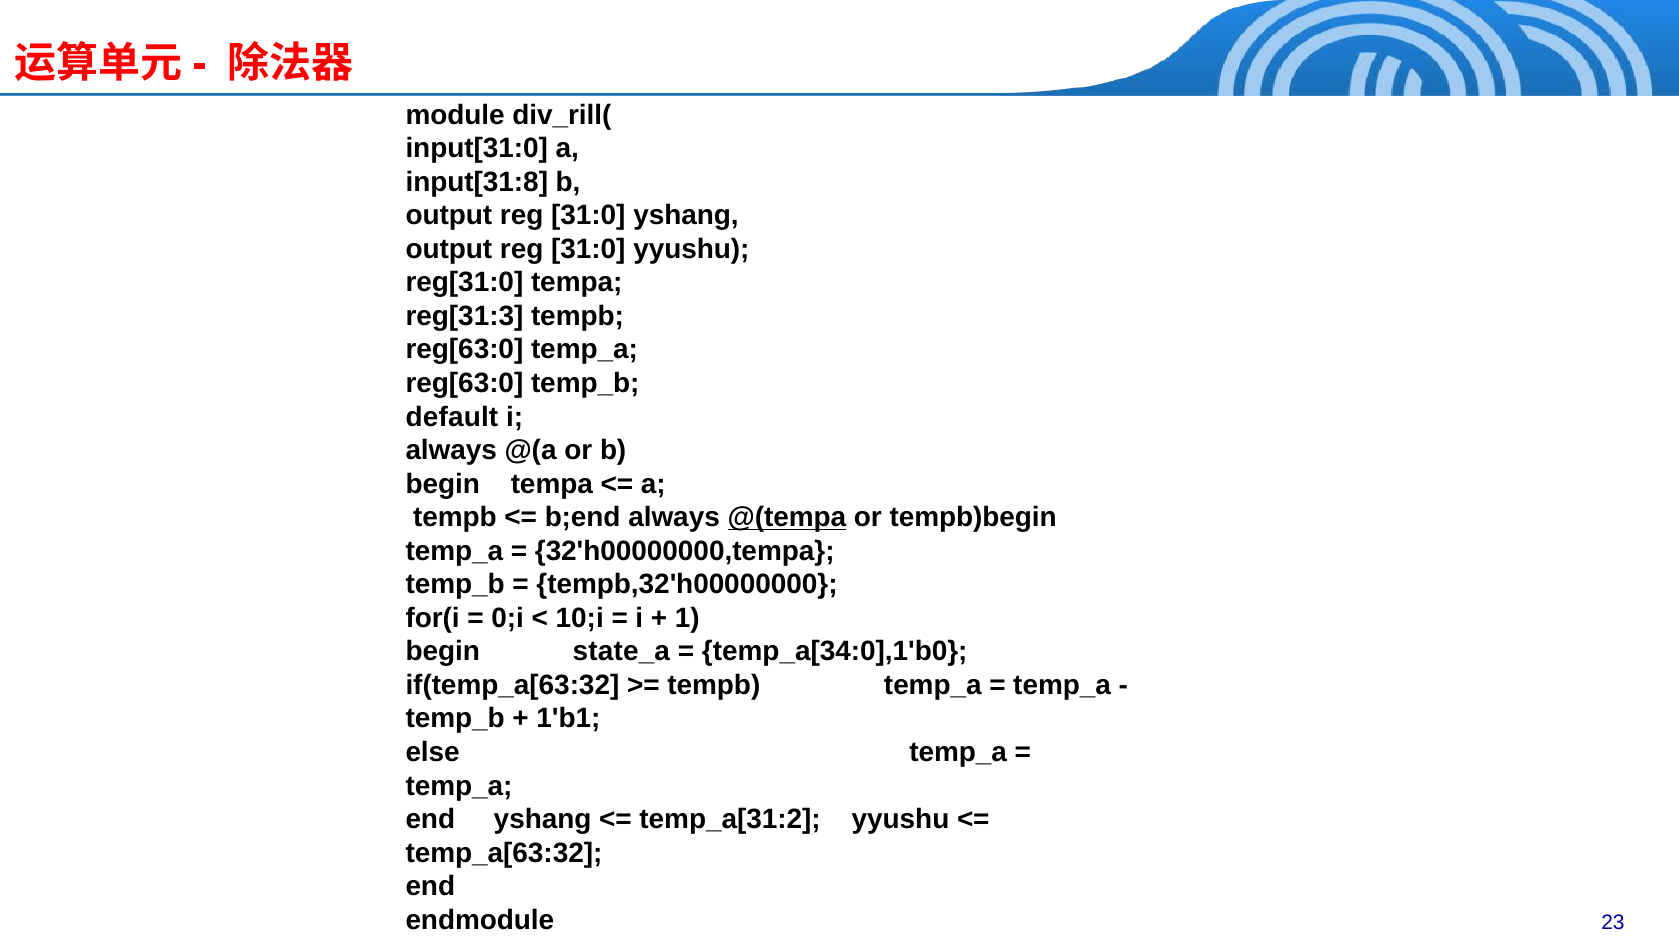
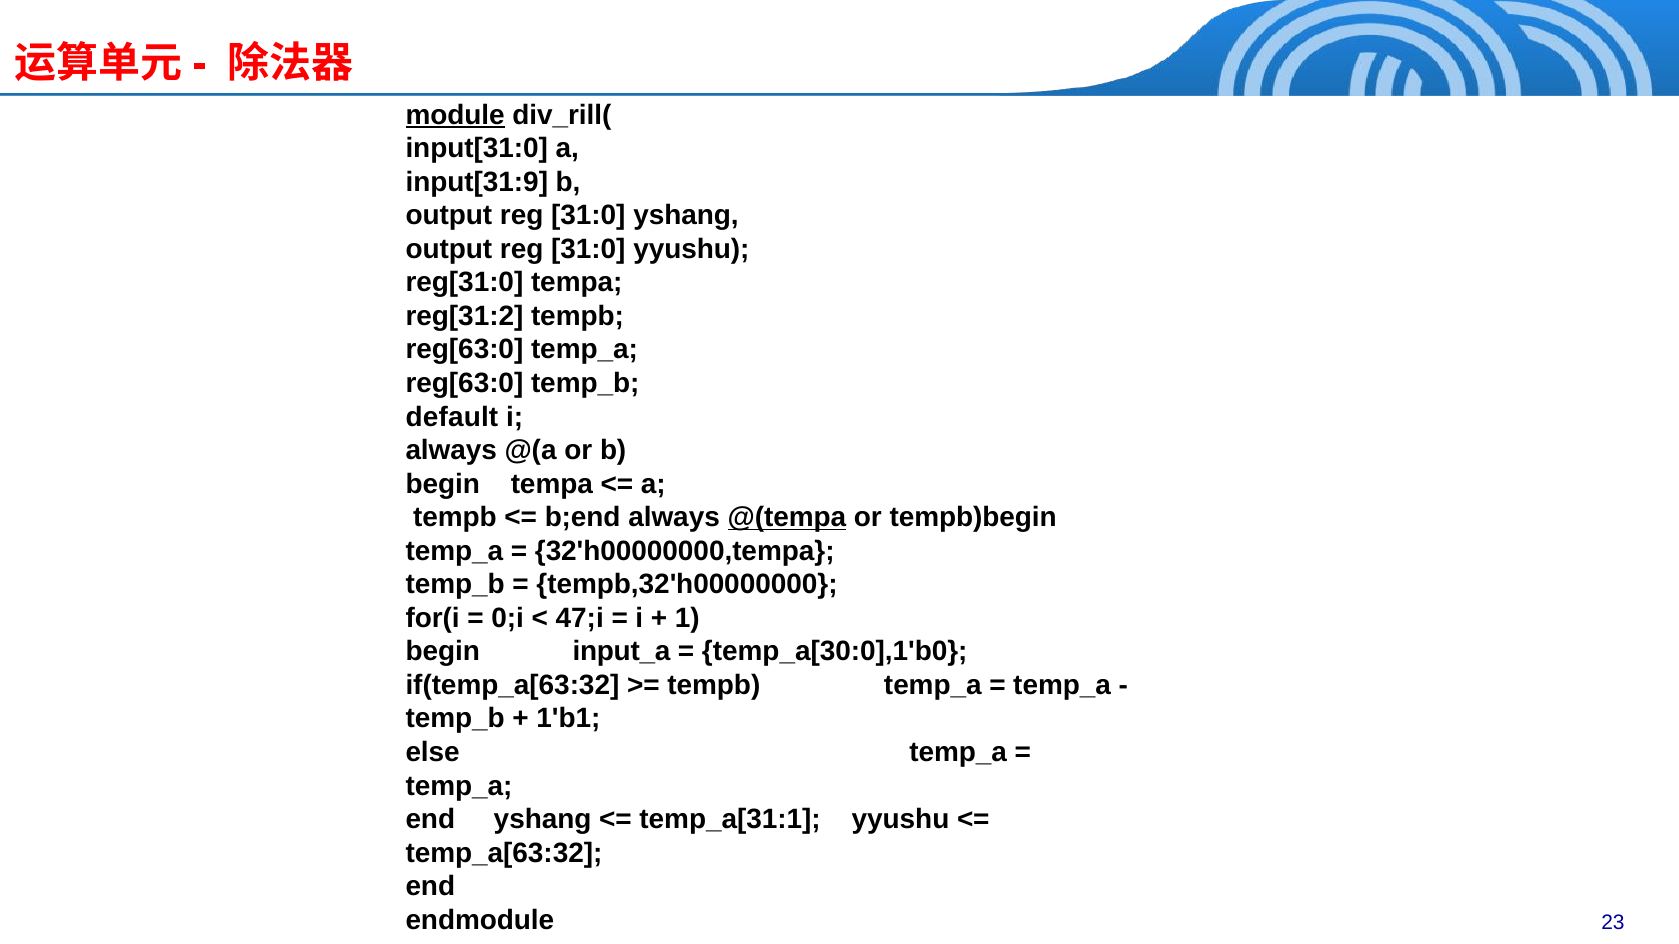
module underline: none -> present
input[31:8: input[31:8 -> input[31:9
reg[31:3: reg[31:3 -> reg[31:2
10;i: 10;i -> 47;i
state_a: state_a -> input_a
temp_a[34:0],1'b0: temp_a[34:0],1'b0 -> temp_a[30:0],1'b0
temp_a[31:2: temp_a[31:2 -> temp_a[31:1
